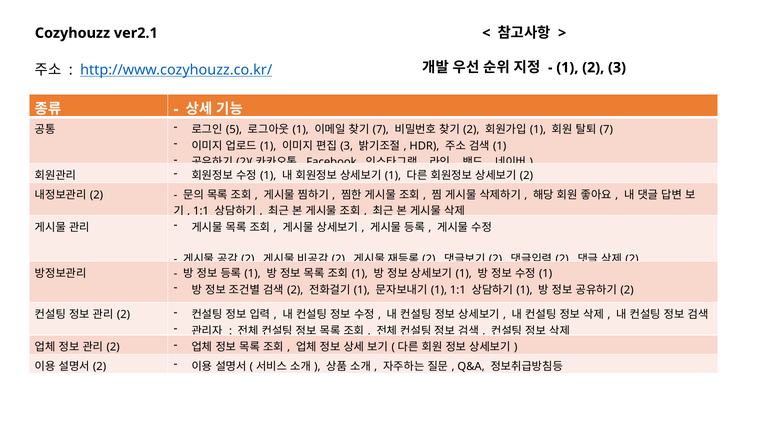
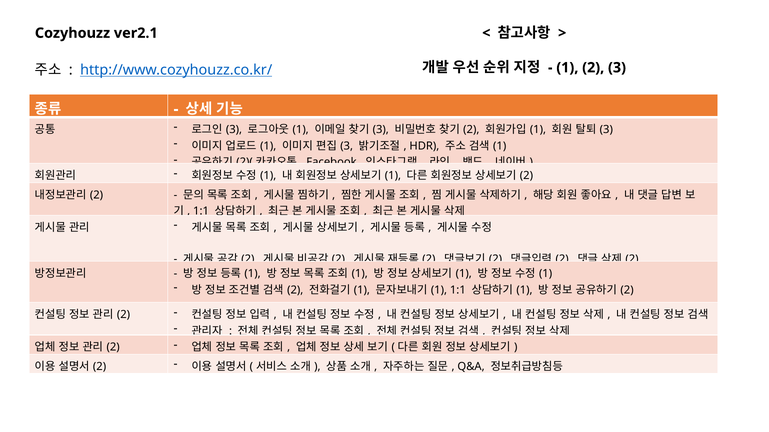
5 at (234, 130): 5 -> 3
7 at (381, 130): 7 -> 3
7 at (606, 130): 7 -> 3
